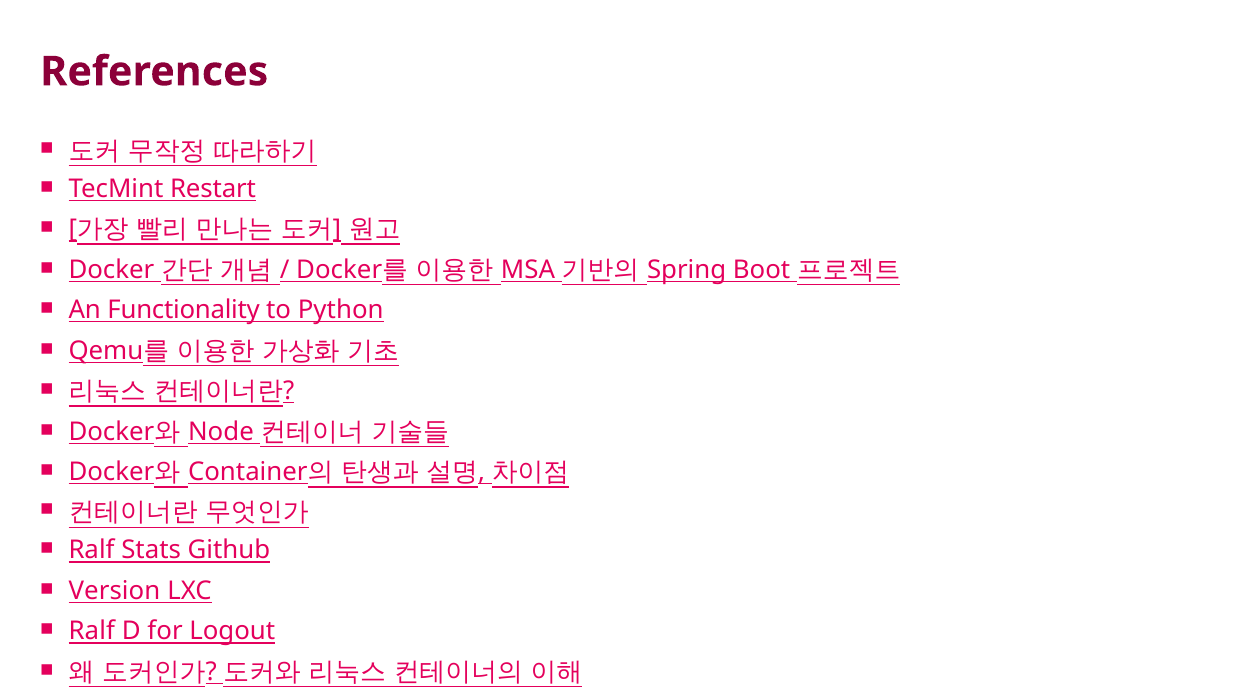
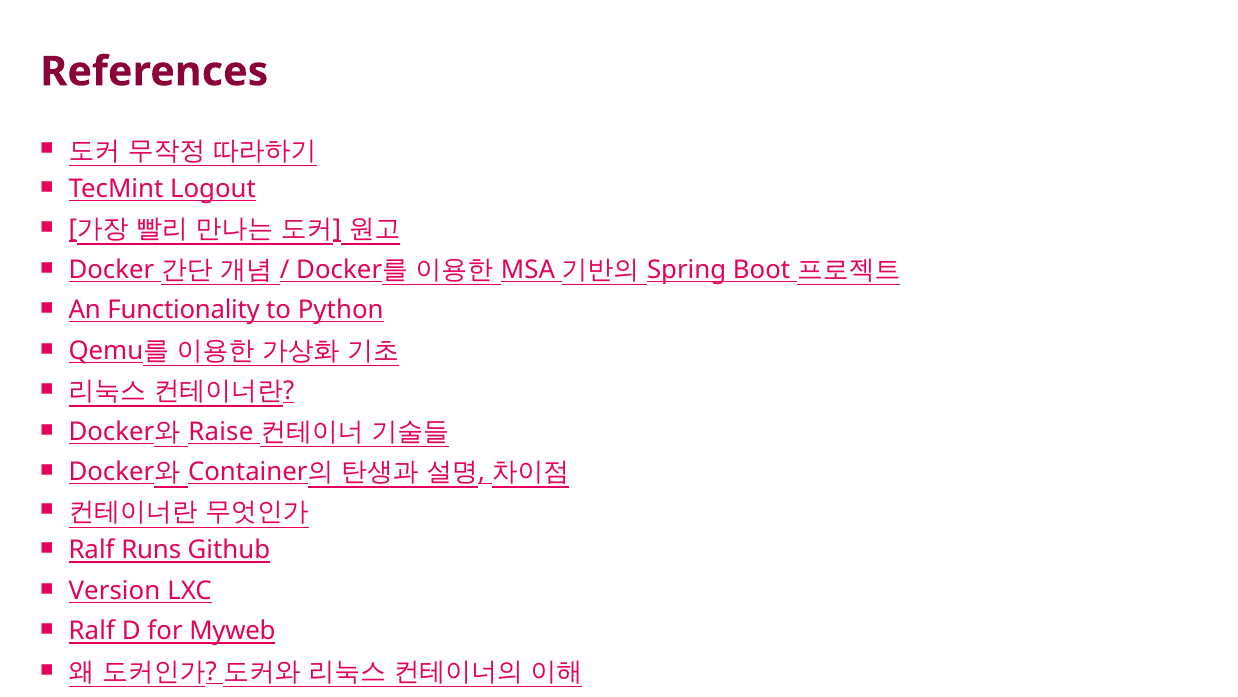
Restart: Restart -> Logout
Node: Node -> Raise
Stats: Stats -> Runs
Logout: Logout -> Myweb
